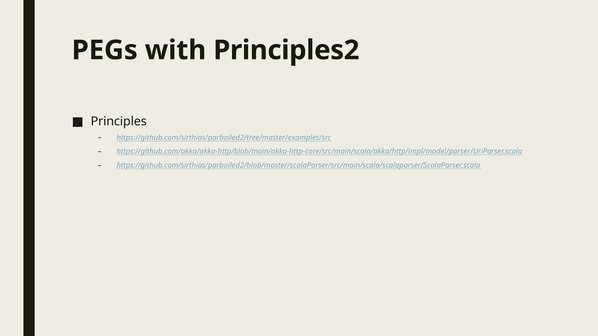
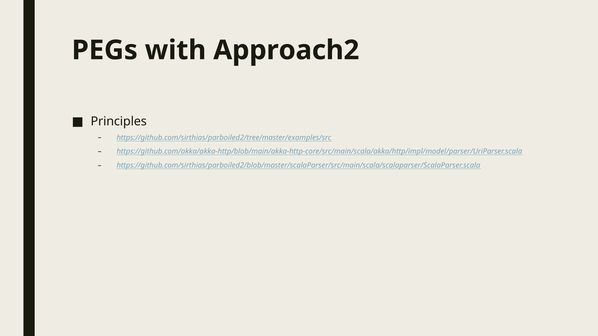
Principles2: Principles2 -> Approach2
